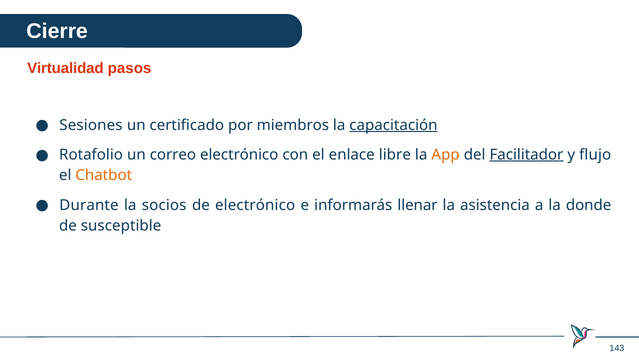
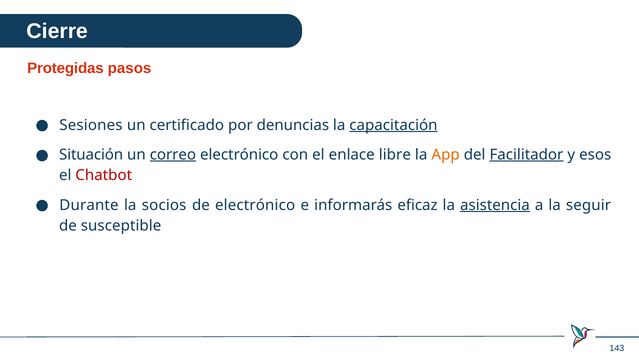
Virtualidad: Virtualidad -> Protegidas
miembros: miembros -> denuncias
Rotafolio: Rotafolio -> Situación
correo underline: none -> present
flujo: flujo -> esos
Chatbot colour: orange -> red
llenar: llenar -> eficaz
asistencia underline: none -> present
donde: donde -> seguir
